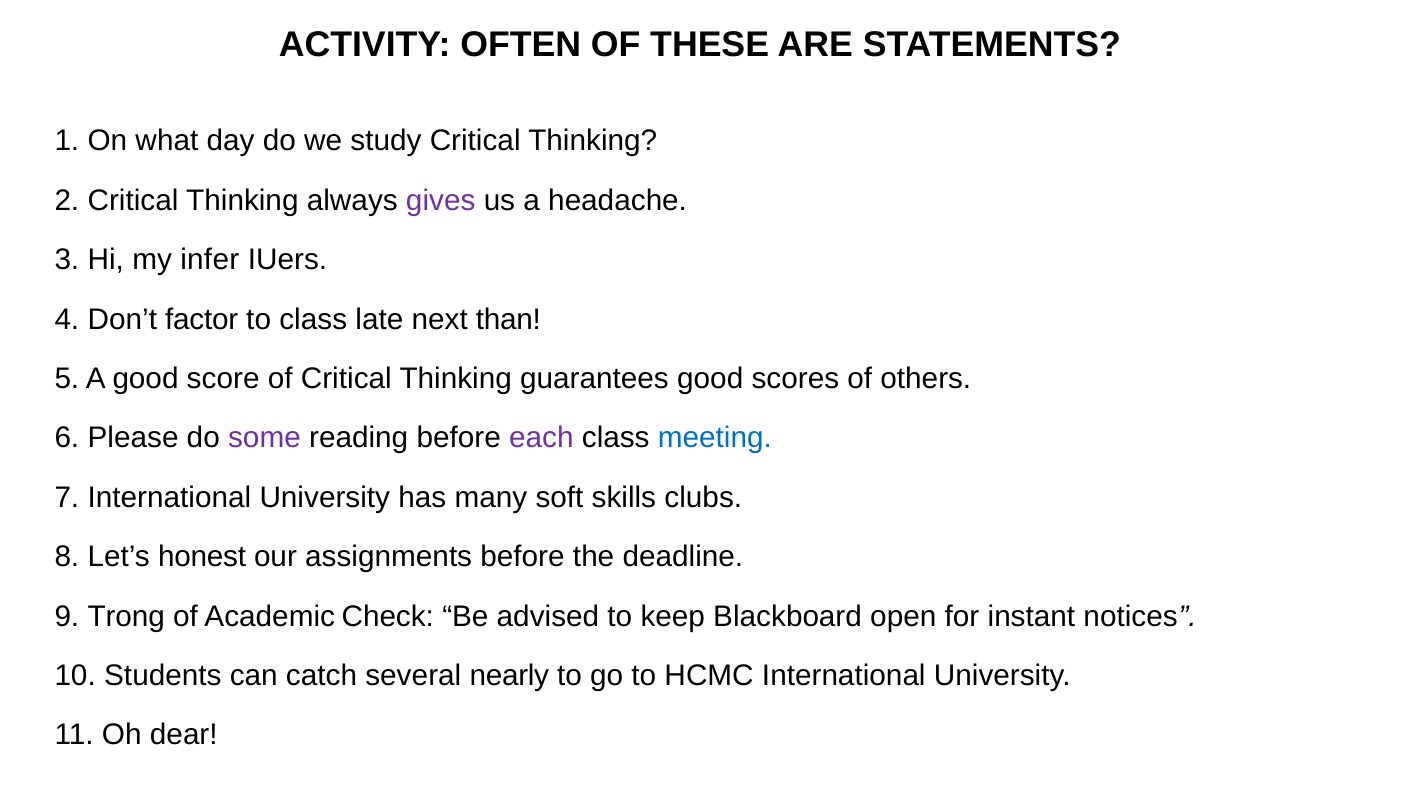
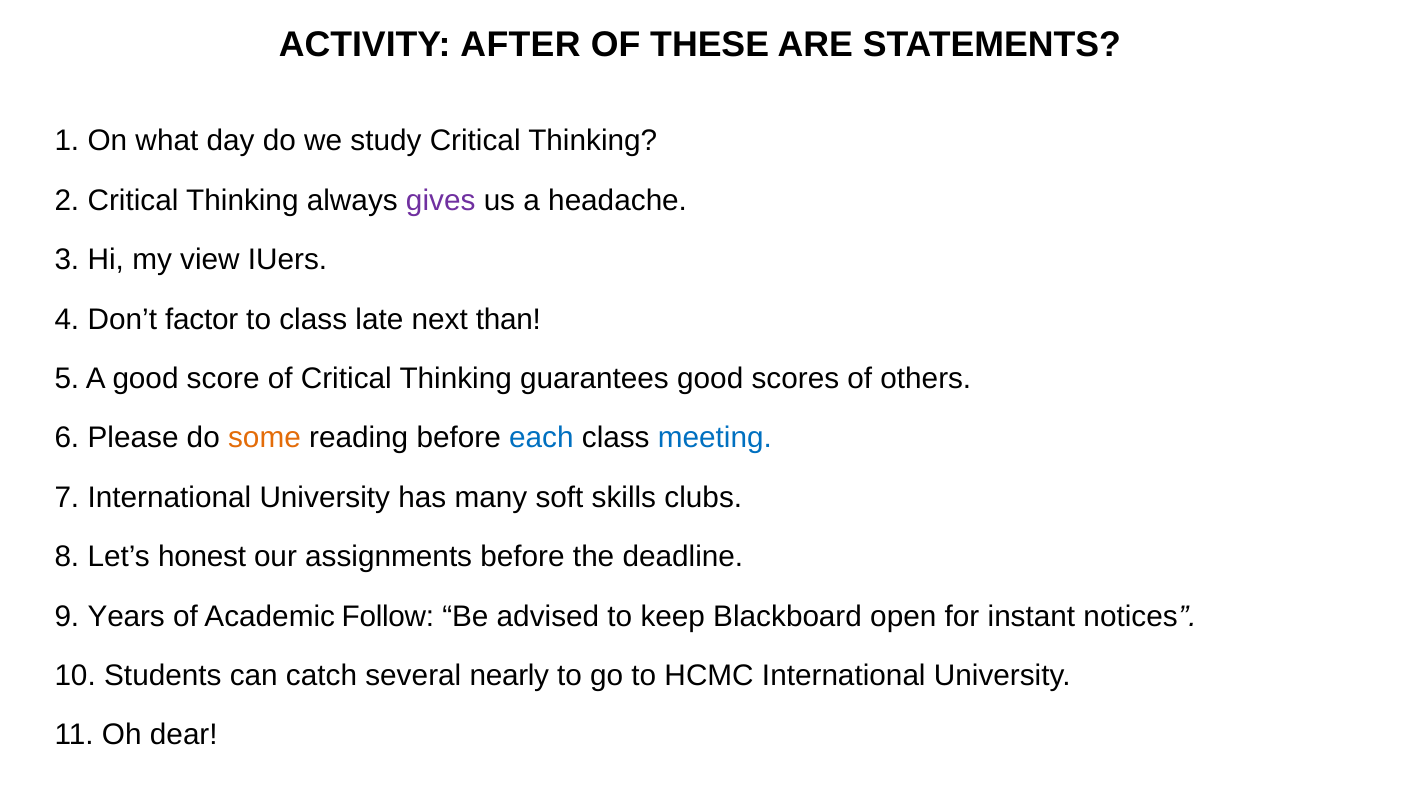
OFTEN: OFTEN -> AFTER
infer: infer -> view
some colour: purple -> orange
each colour: purple -> blue
Trong: Trong -> Years
Check: Check -> Follow
